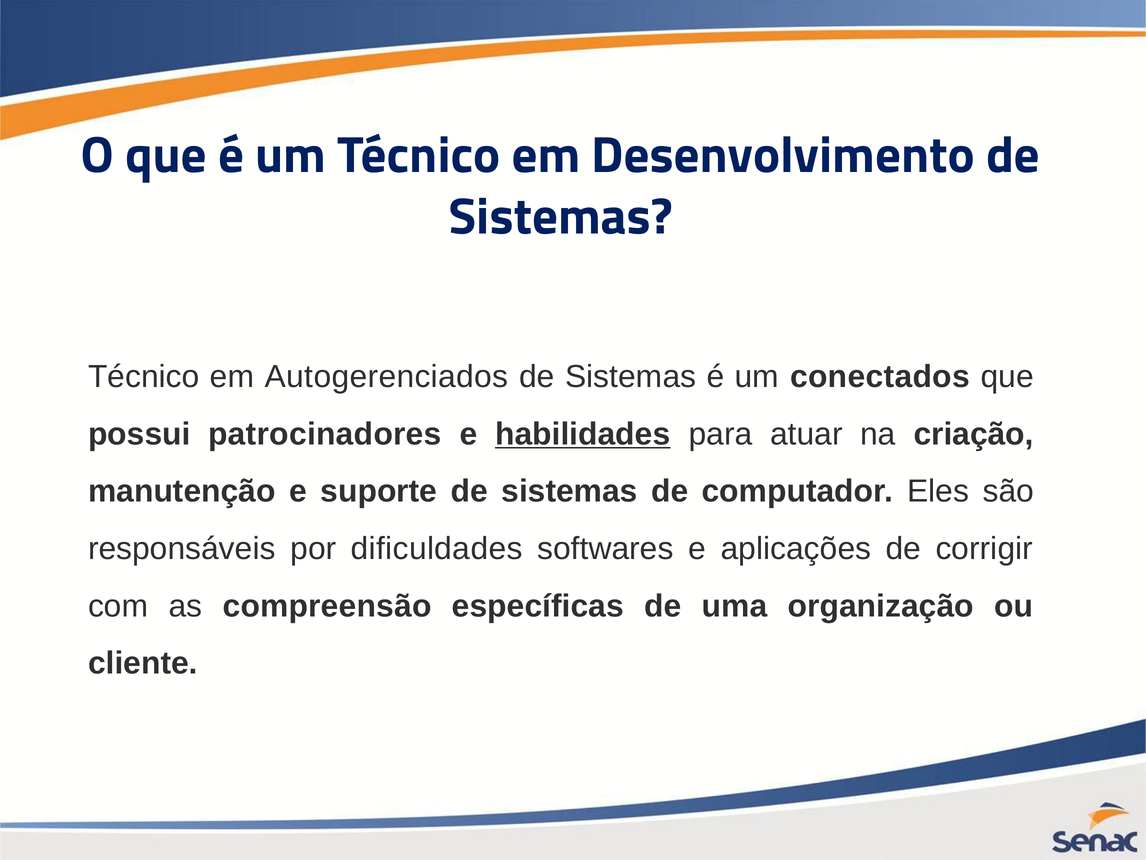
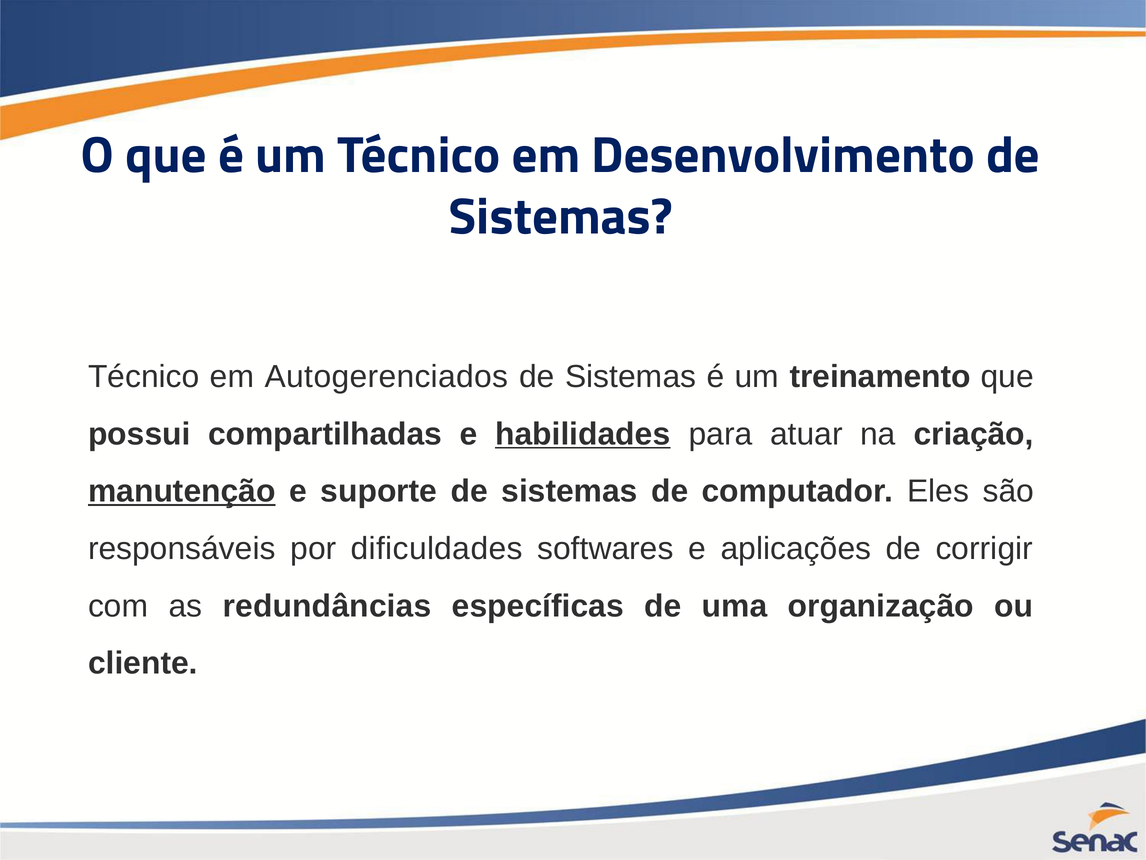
conectados: conectados -> treinamento
patrocinadores: patrocinadores -> compartilhadas
manutenção underline: none -> present
compreensão: compreensão -> redundâncias
